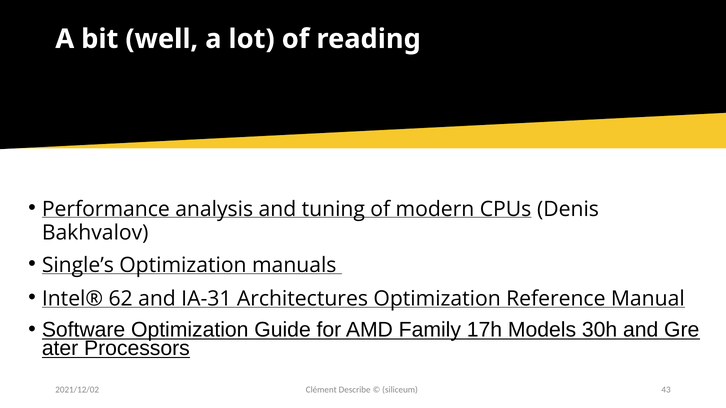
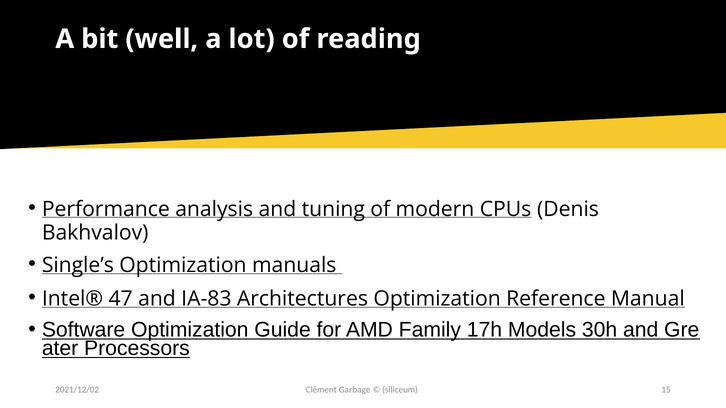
62: 62 -> 47
IA-31: IA-31 -> IA-83
Describe: Describe -> Garbage
43: 43 -> 15
